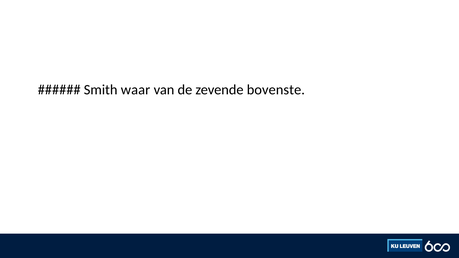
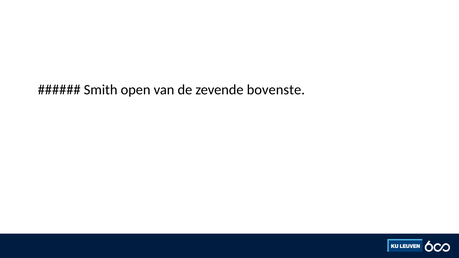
waar: waar -> open
